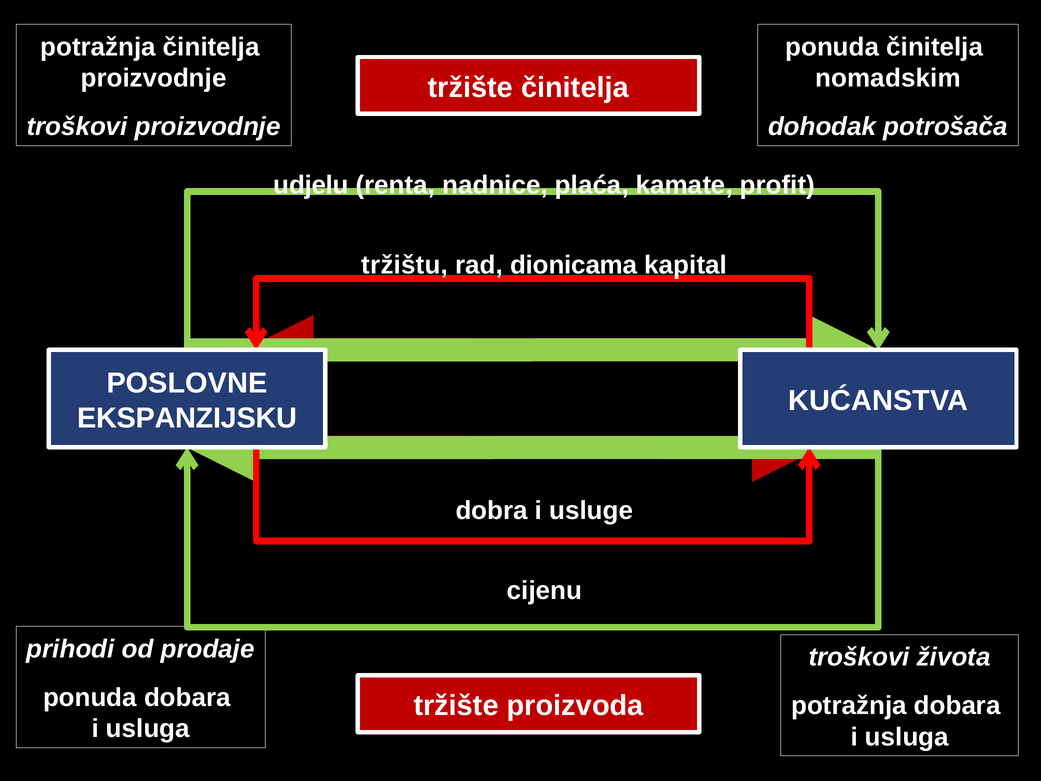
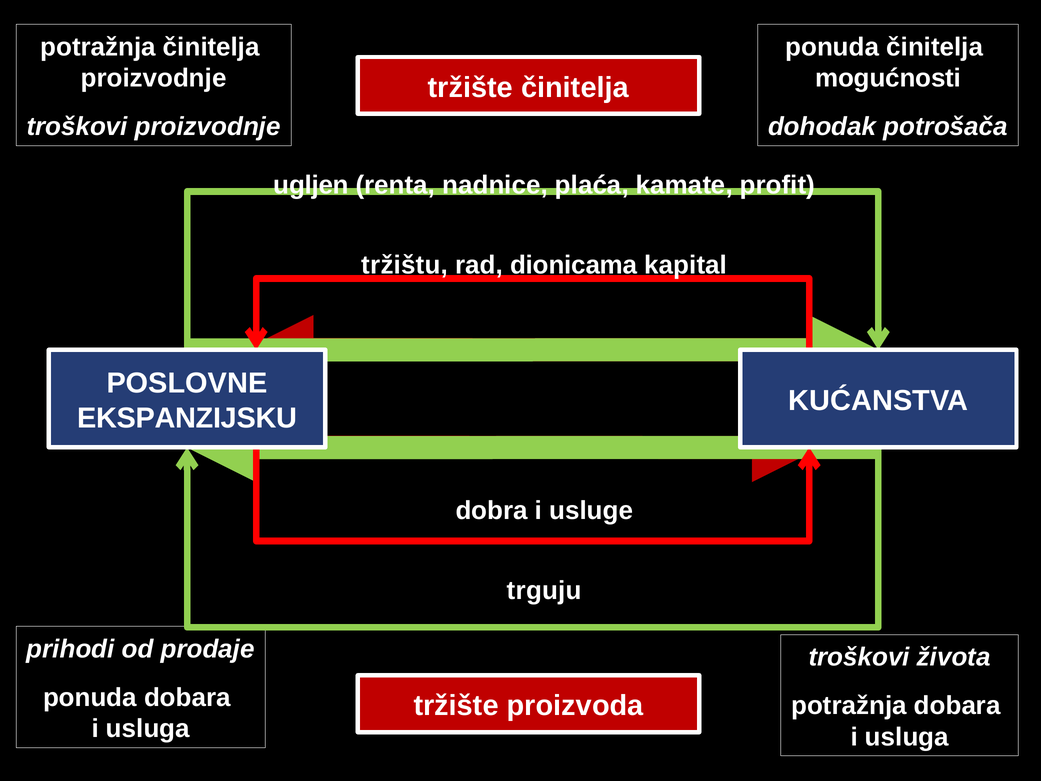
nomadskim: nomadskim -> mogućnosti
udjelu: udjelu -> ugljen
cijenu: cijenu -> trguju
